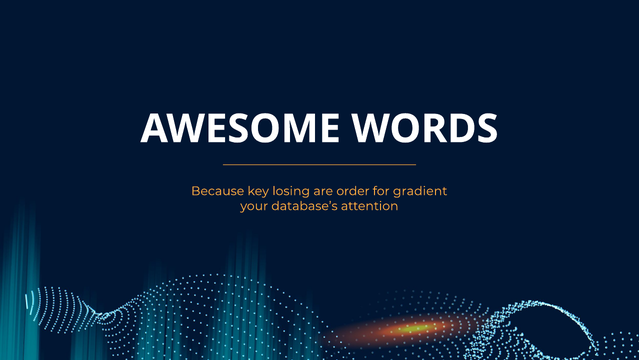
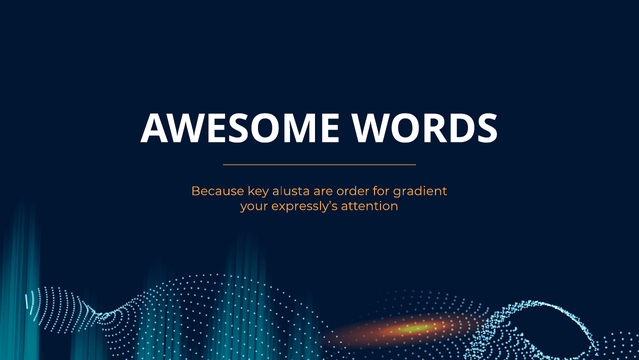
losing: losing -> alusta
database’s: database’s -> expressly’s
